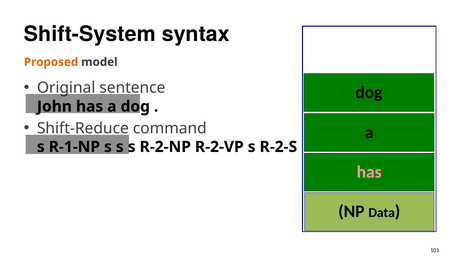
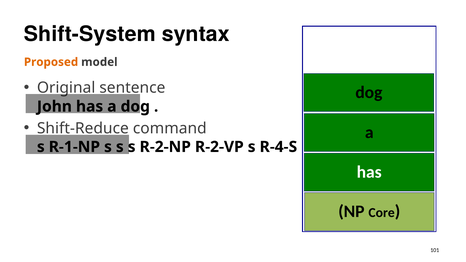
R-2-S: R-2-S -> R-4-S
has at (369, 172) colour: pink -> white
Data: Data -> Core
